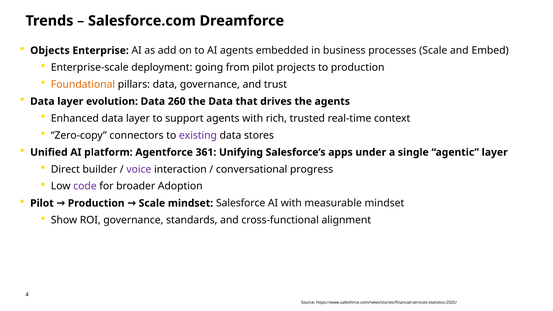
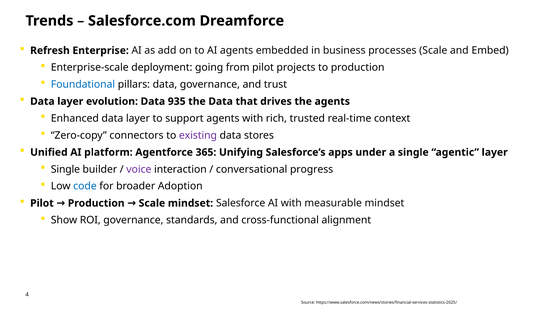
Objects: Objects -> Refresh
Foundational colour: orange -> blue
260: 260 -> 935
361: 361 -> 365
Direct at (65, 169): Direct -> Single
code colour: purple -> blue
